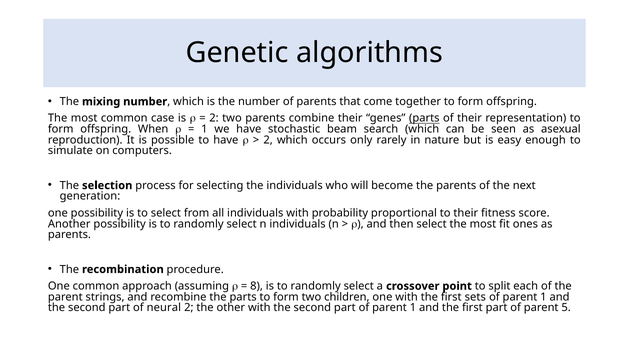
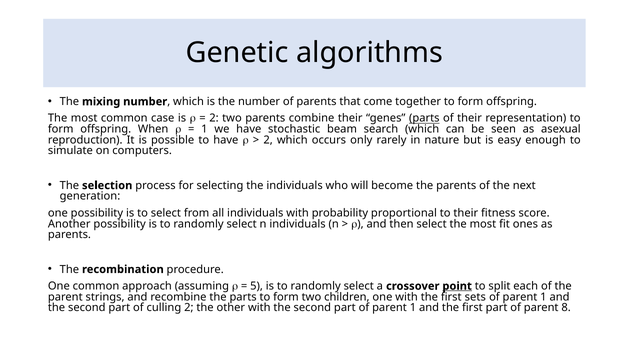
8: 8 -> 5
point underline: none -> present
neural: neural -> culling
5: 5 -> 8
